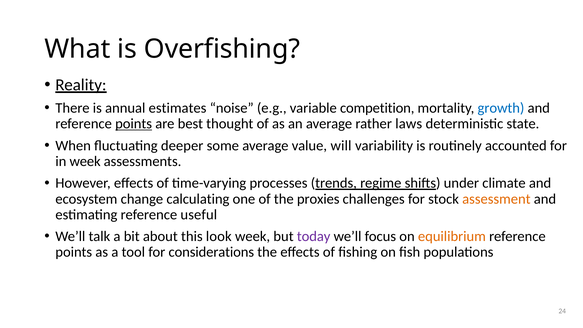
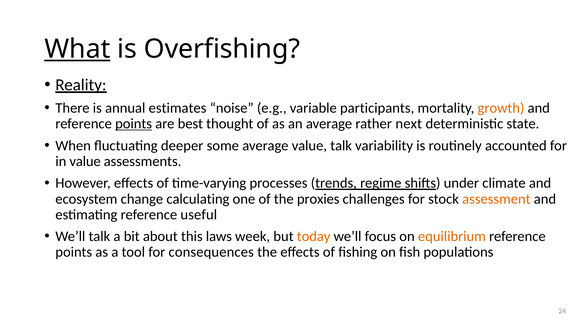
What underline: none -> present
competition: competition -> participants
growth colour: blue -> orange
laws: laws -> next
value will: will -> talk
in week: week -> value
look: look -> laws
today colour: purple -> orange
considerations: considerations -> consequences
